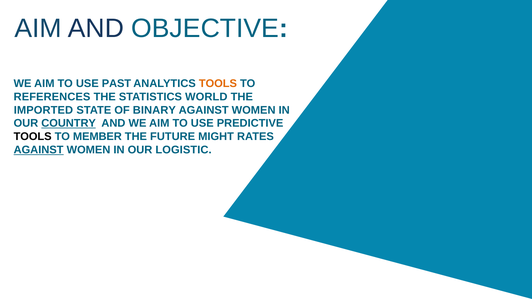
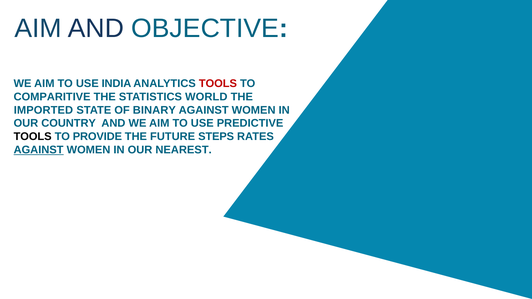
PAST: PAST -> INDIA
TOOLS at (218, 83) colour: orange -> red
REFERENCES: REFERENCES -> COMPARITIVE
COUNTRY underline: present -> none
MEMBER: MEMBER -> PROVIDE
MIGHT: MIGHT -> STEPS
LOGISTIC: LOGISTIC -> NEAREST
